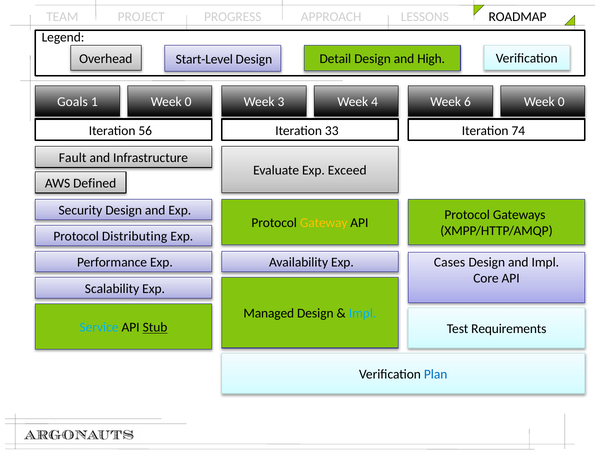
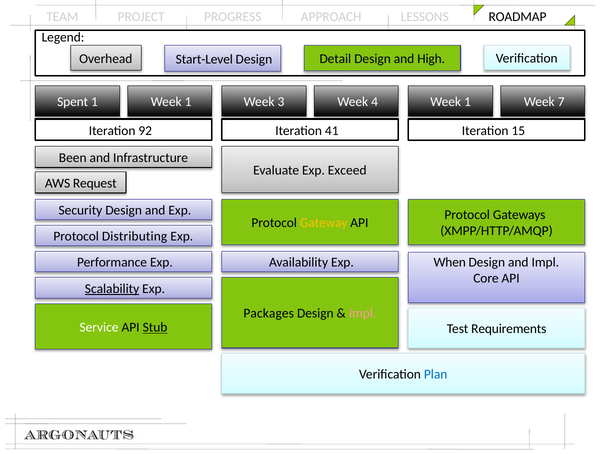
Goals: Goals -> Spent
1 Week 0: 0 -> 1
6 at (467, 102): 6 -> 1
0 at (561, 102): 0 -> 7
56: 56 -> 92
33: 33 -> 41
74: 74 -> 15
Fault: Fault -> Been
Defined: Defined -> Request
Cases: Cases -> When
Scalability underline: none -> present
Managed: Managed -> Packages
Impl at (363, 313) colour: light blue -> pink
Service colour: light blue -> white
